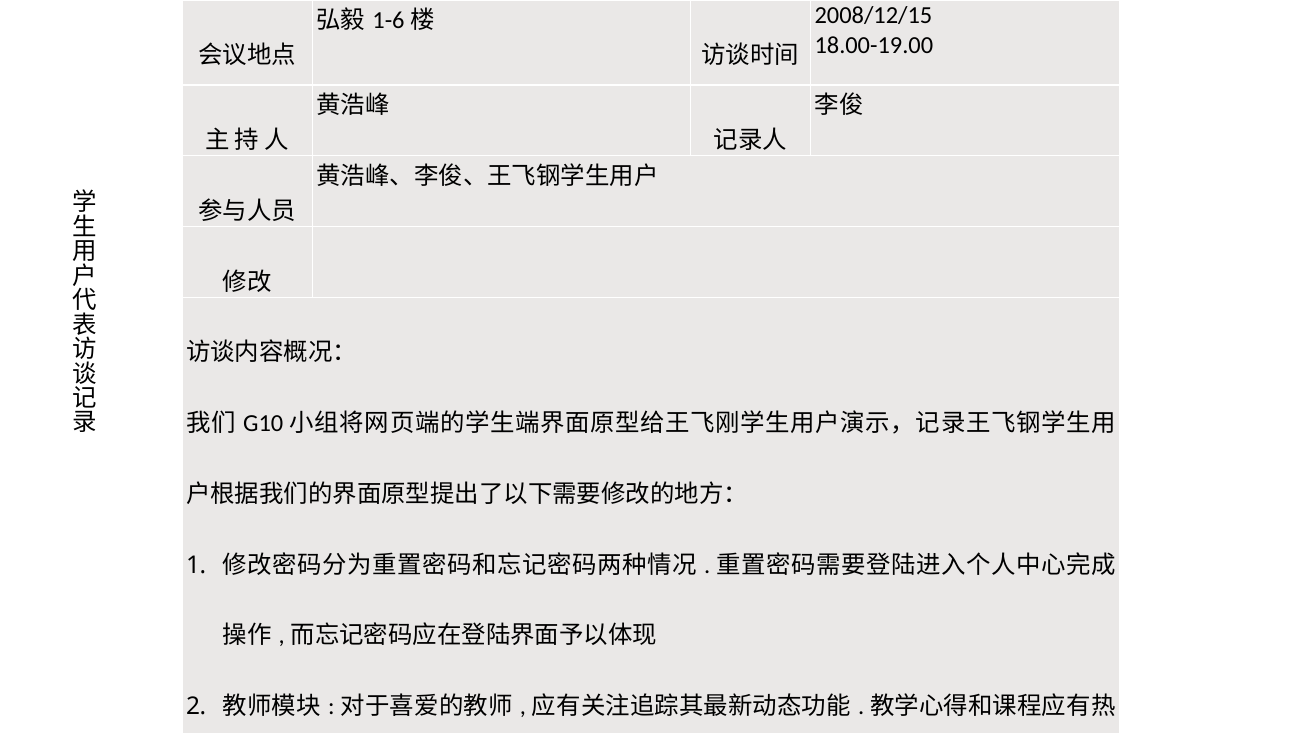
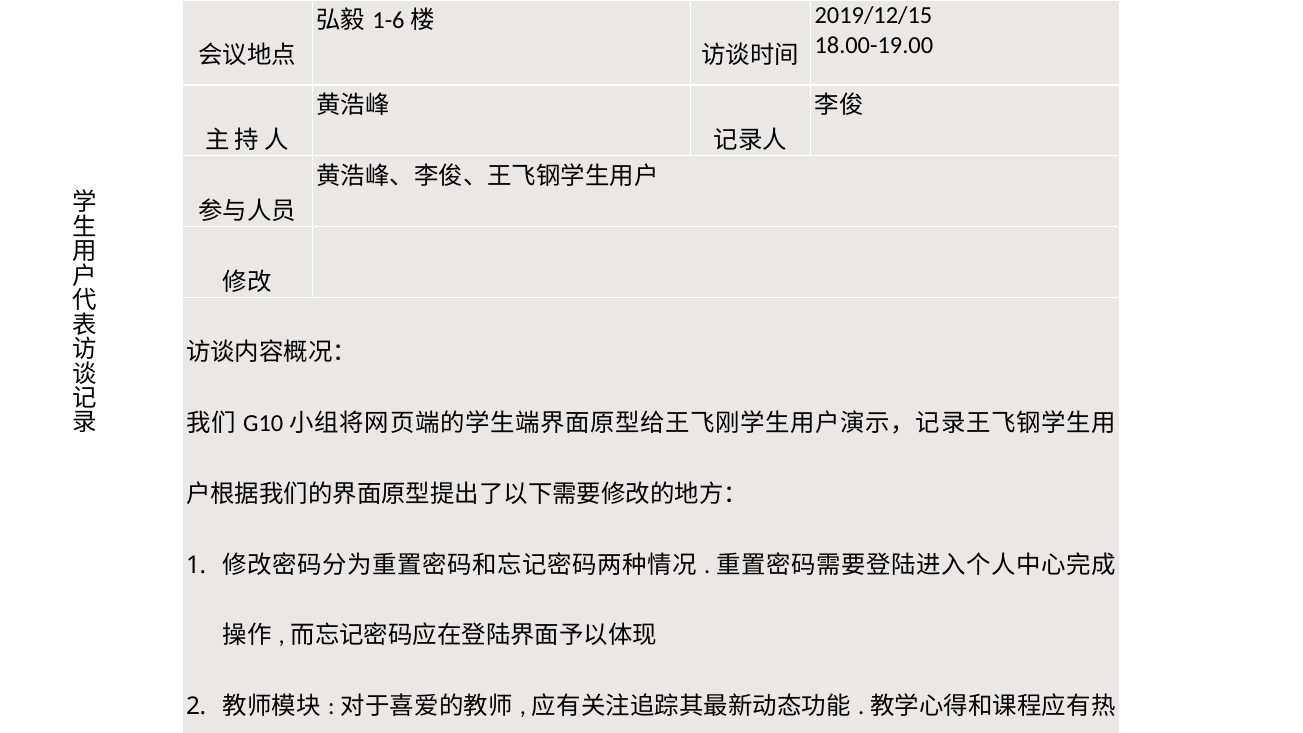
2008/12/15: 2008/12/15 -> 2019/12/15
